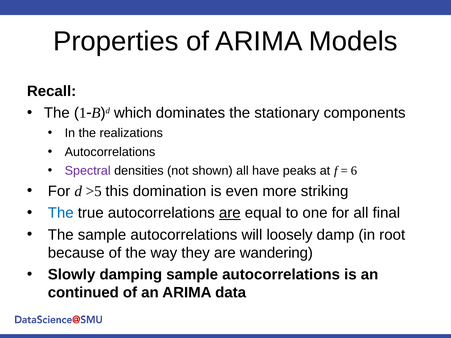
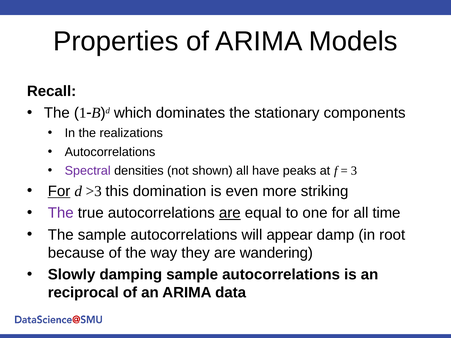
6: 6 -> 3
For at (59, 191) underline: none -> present
>5: >5 -> >3
The at (61, 213) colour: blue -> purple
final: final -> time
loosely: loosely -> appear
continued: continued -> reciprocal
